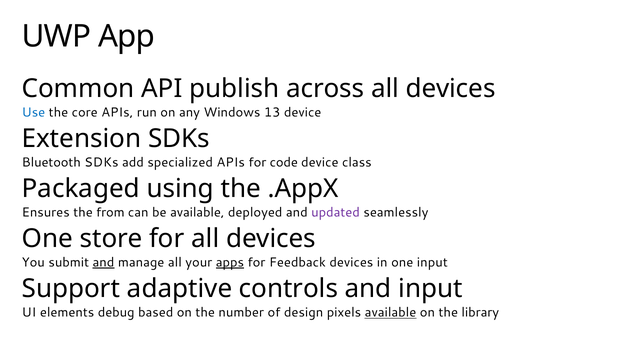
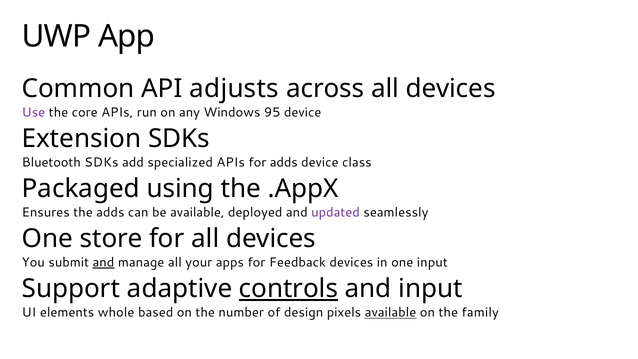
publish: publish -> adjusts
Use colour: blue -> purple
13: 13 -> 95
for code: code -> adds
the from: from -> adds
apps underline: present -> none
controls underline: none -> present
debug: debug -> whole
library: library -> family
